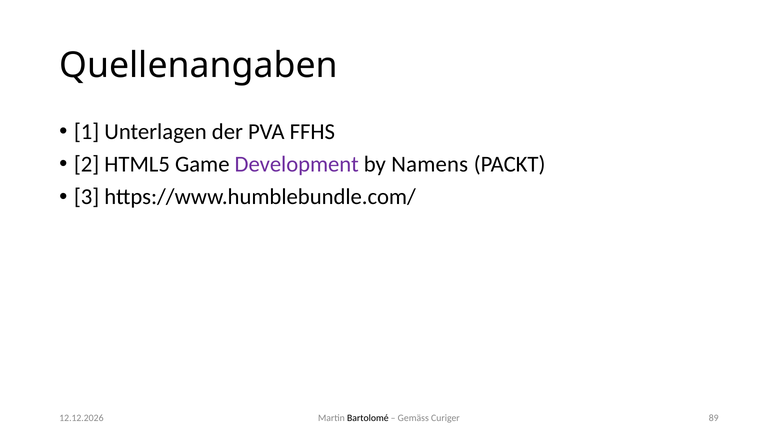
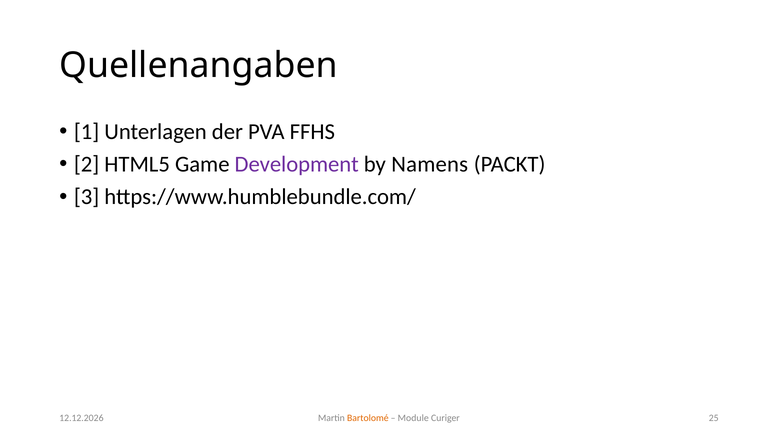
89: 89 -> 25
Bartolomé colour: black -> orange
Gemäss: Gemäss -> Module
